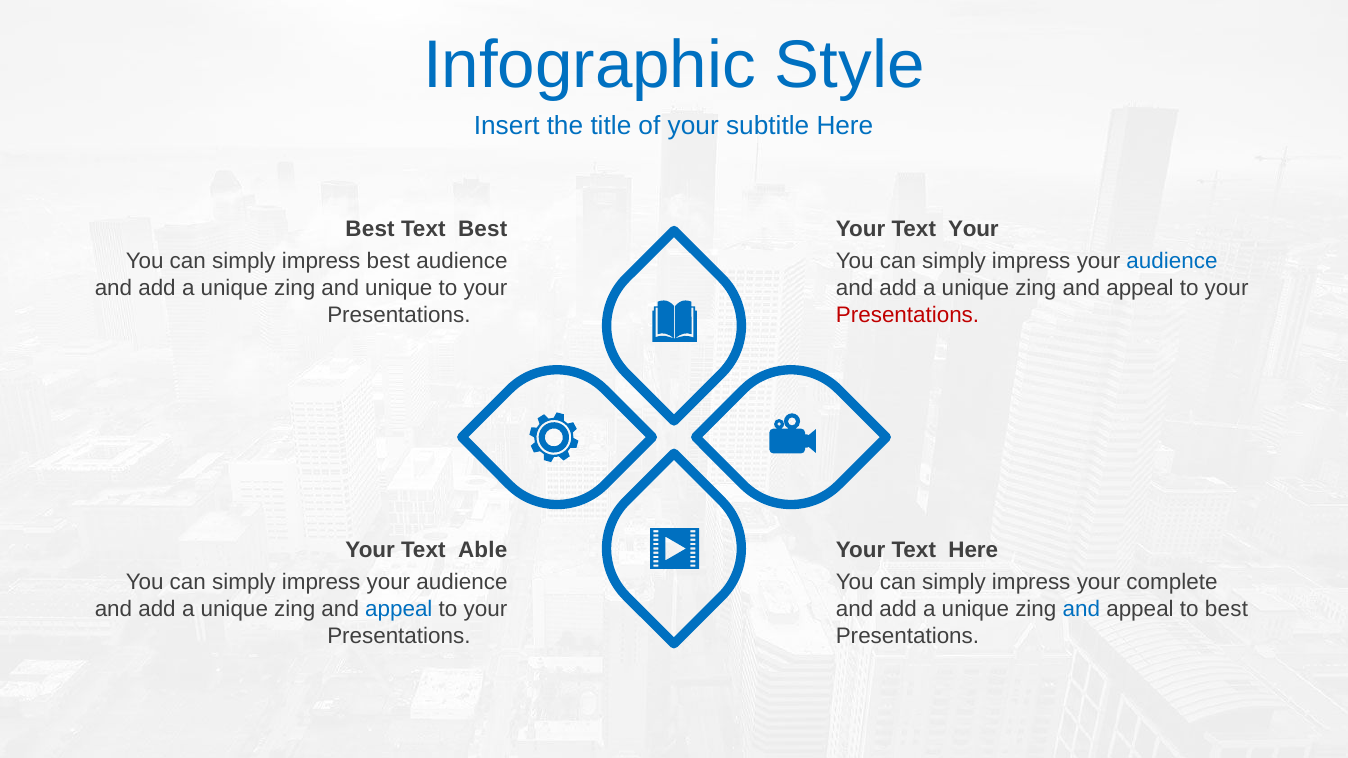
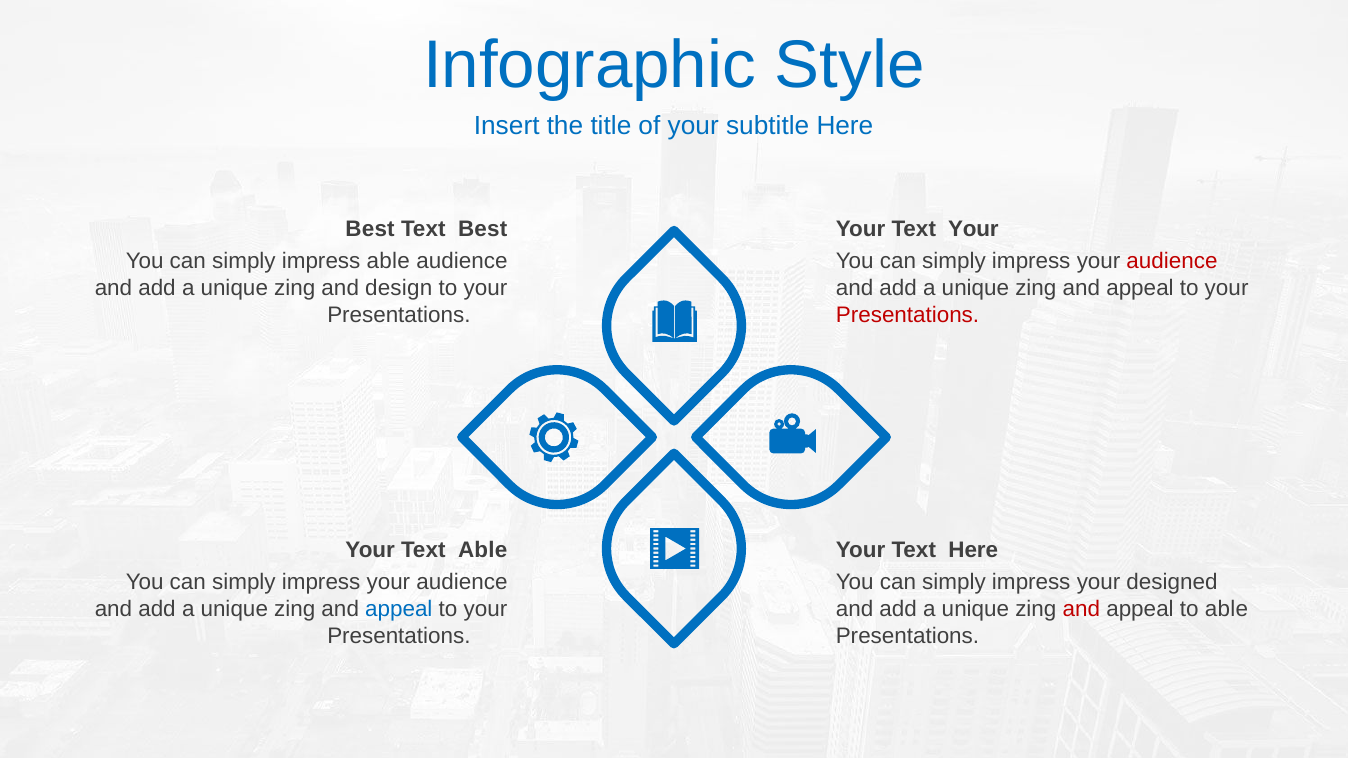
impress best: best -> able
audience at (1172, 261) colour: blue -> red
and unique: unique -> design
complete: complete -> designed
and at (1081, 609) colour: blue -> red
to best: best -> able
